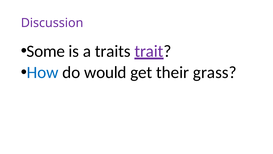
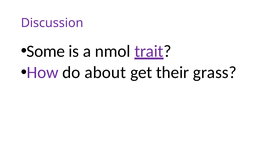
traits: traits -> nmol
How colour: blue -> purple
would: would -> about
